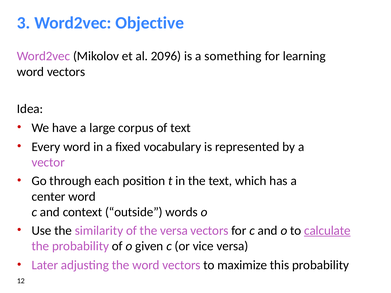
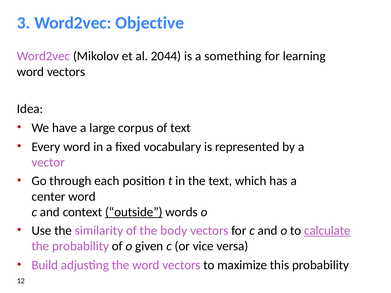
2096: 2096 -> 2044
outside underline: none -> present
the versa: versa -> body
Later: Later -> Build
